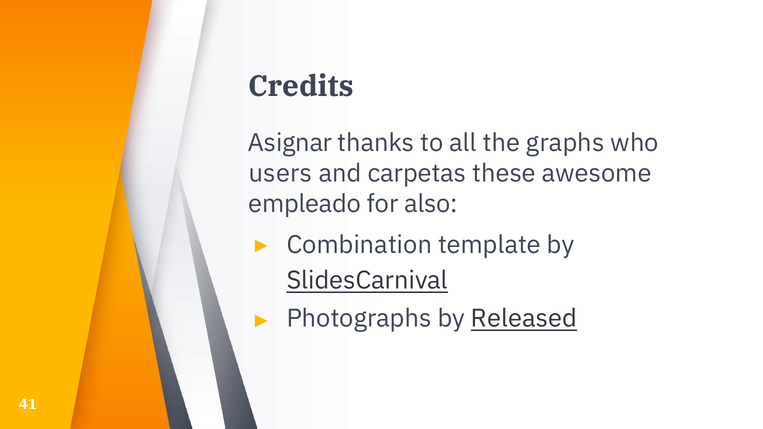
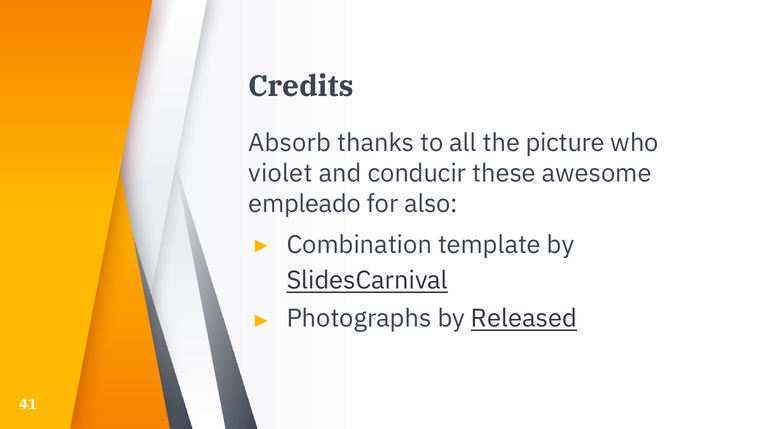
Asignar: Asignar -> Absorb
graphs: graphs -> picture
users: users -> violet
carpetas: carpetas -> conducir
